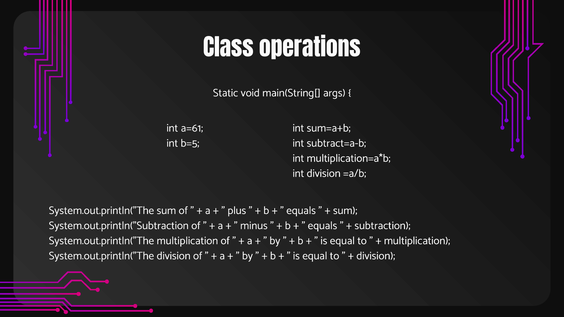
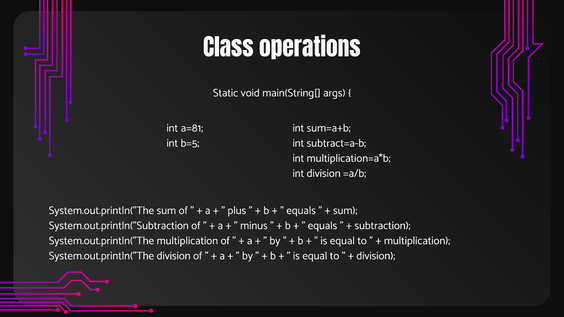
a=61: a=61 -> a=81
